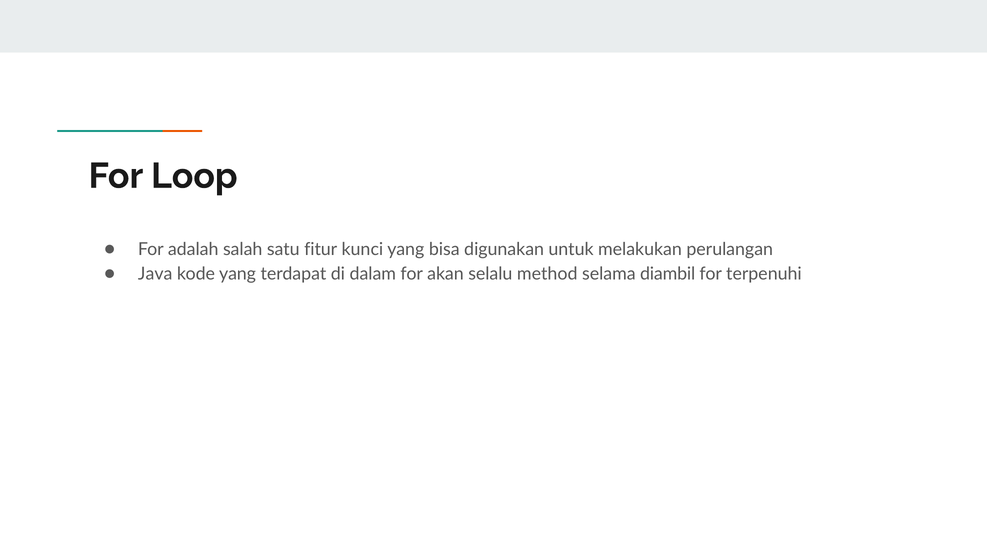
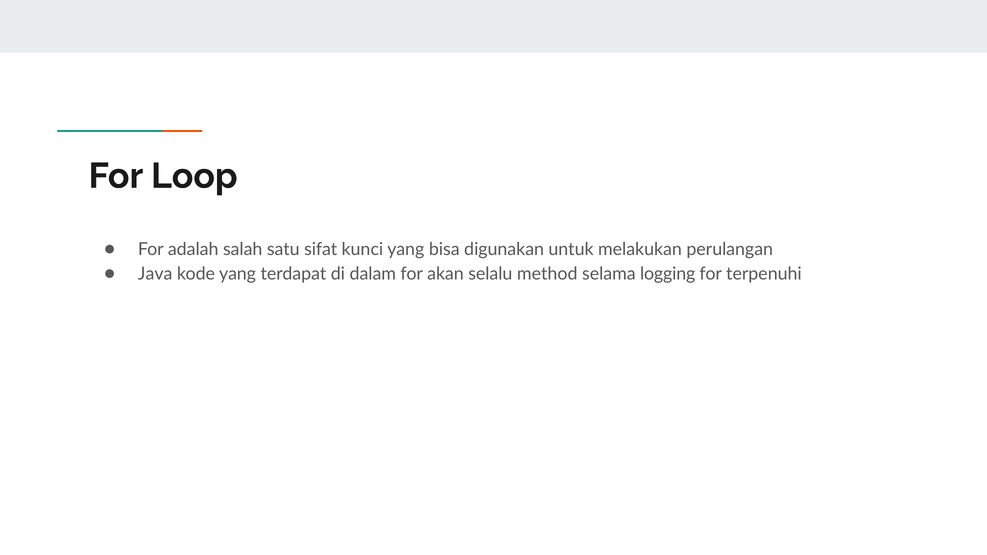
fitur: fitur -> sifat
diambil: diambil -> logging
